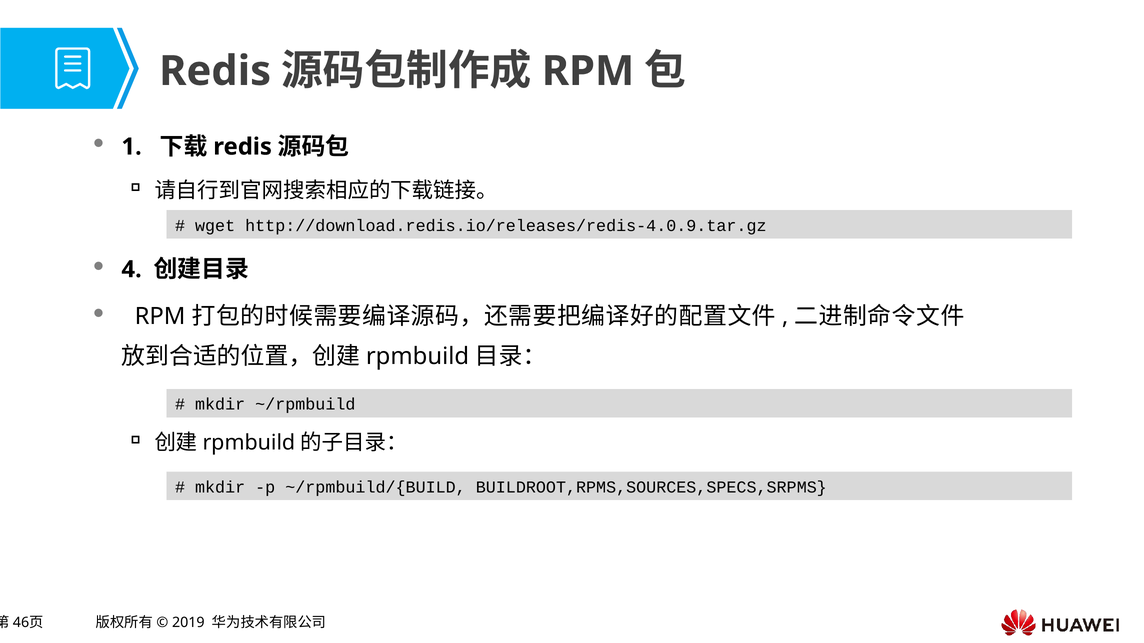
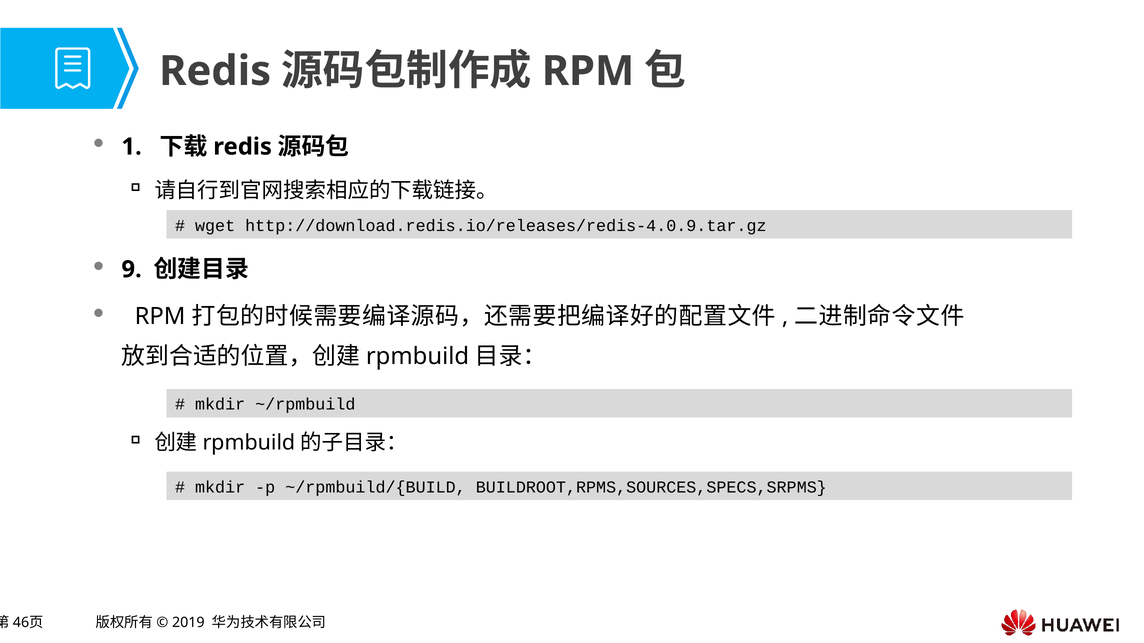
4: 4 -> 9
